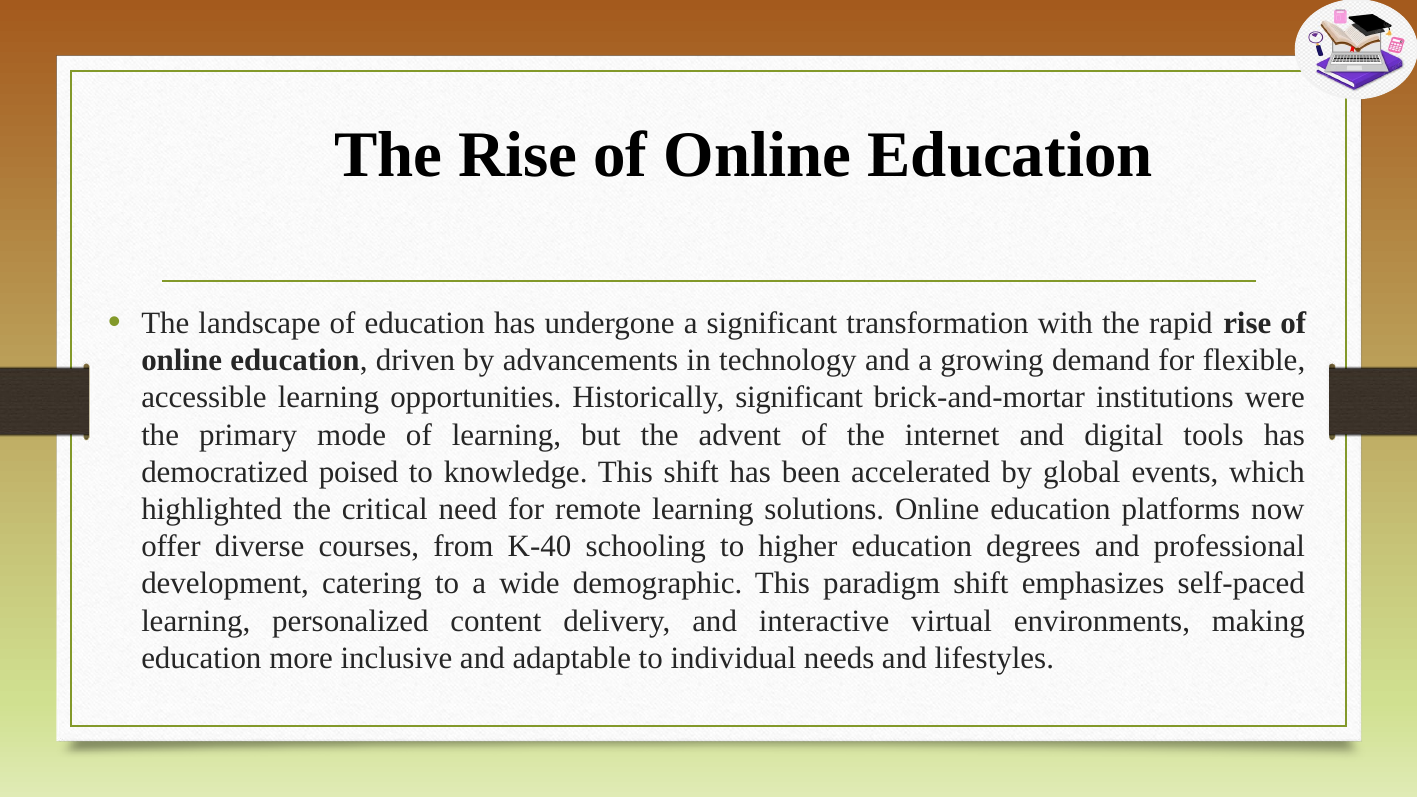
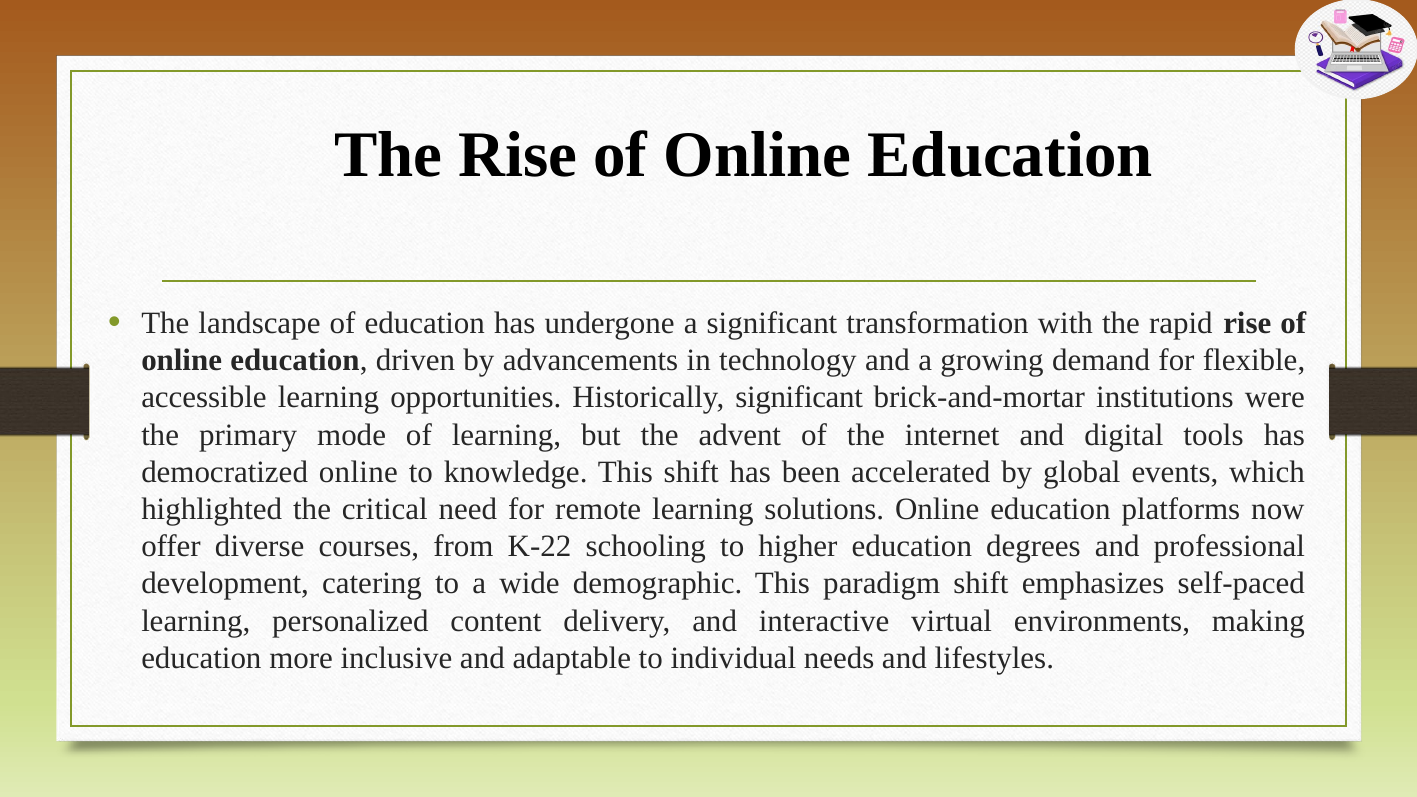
democratized poised: poised -> online
K-40: K-40 -> K-22
